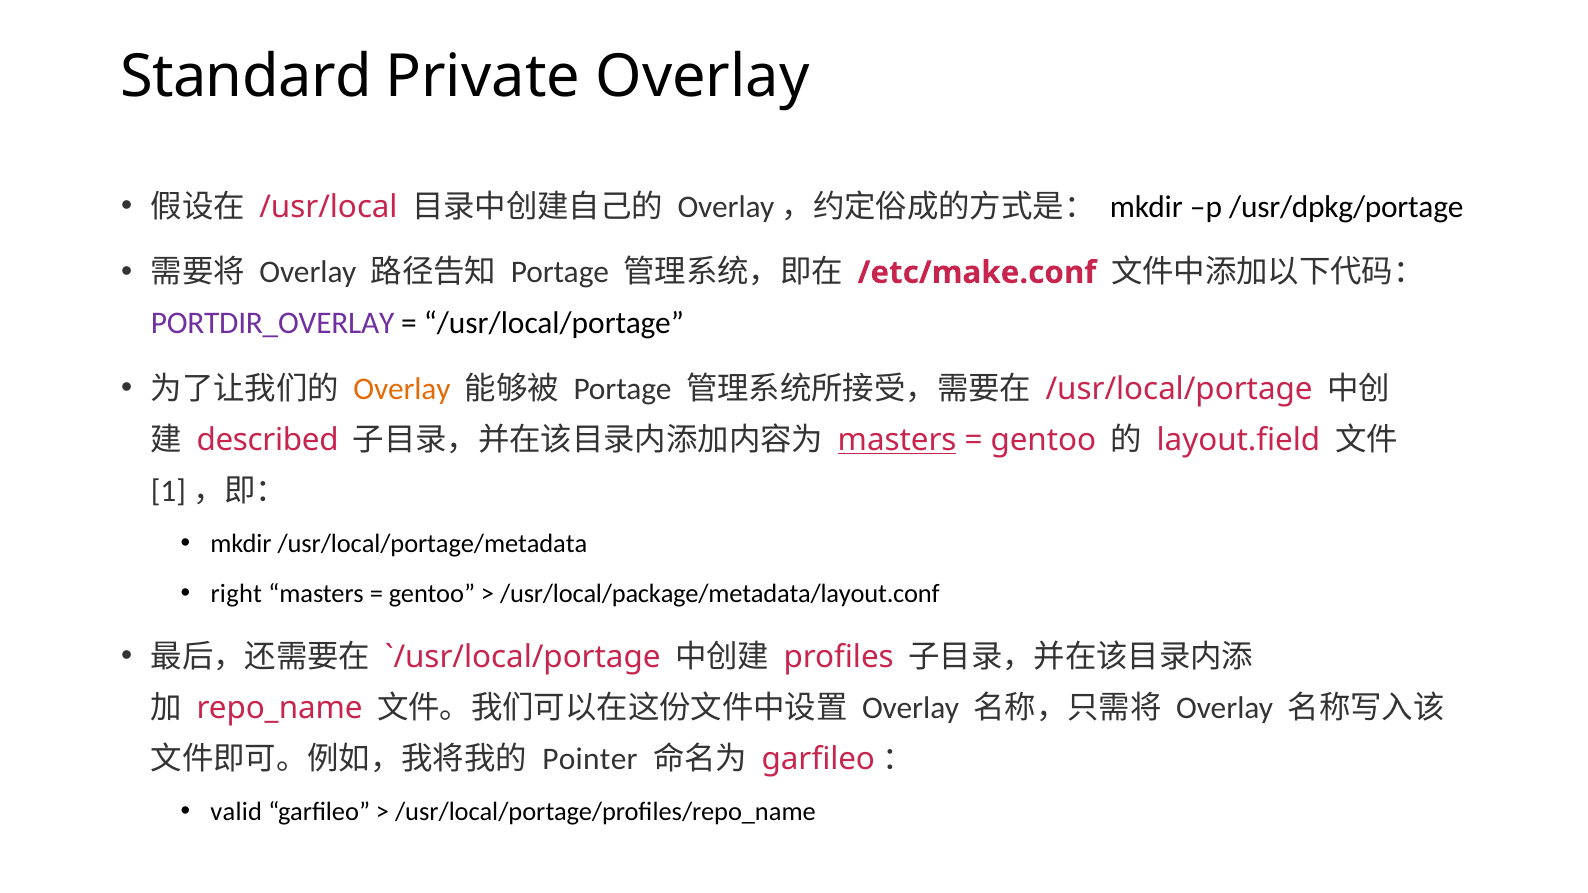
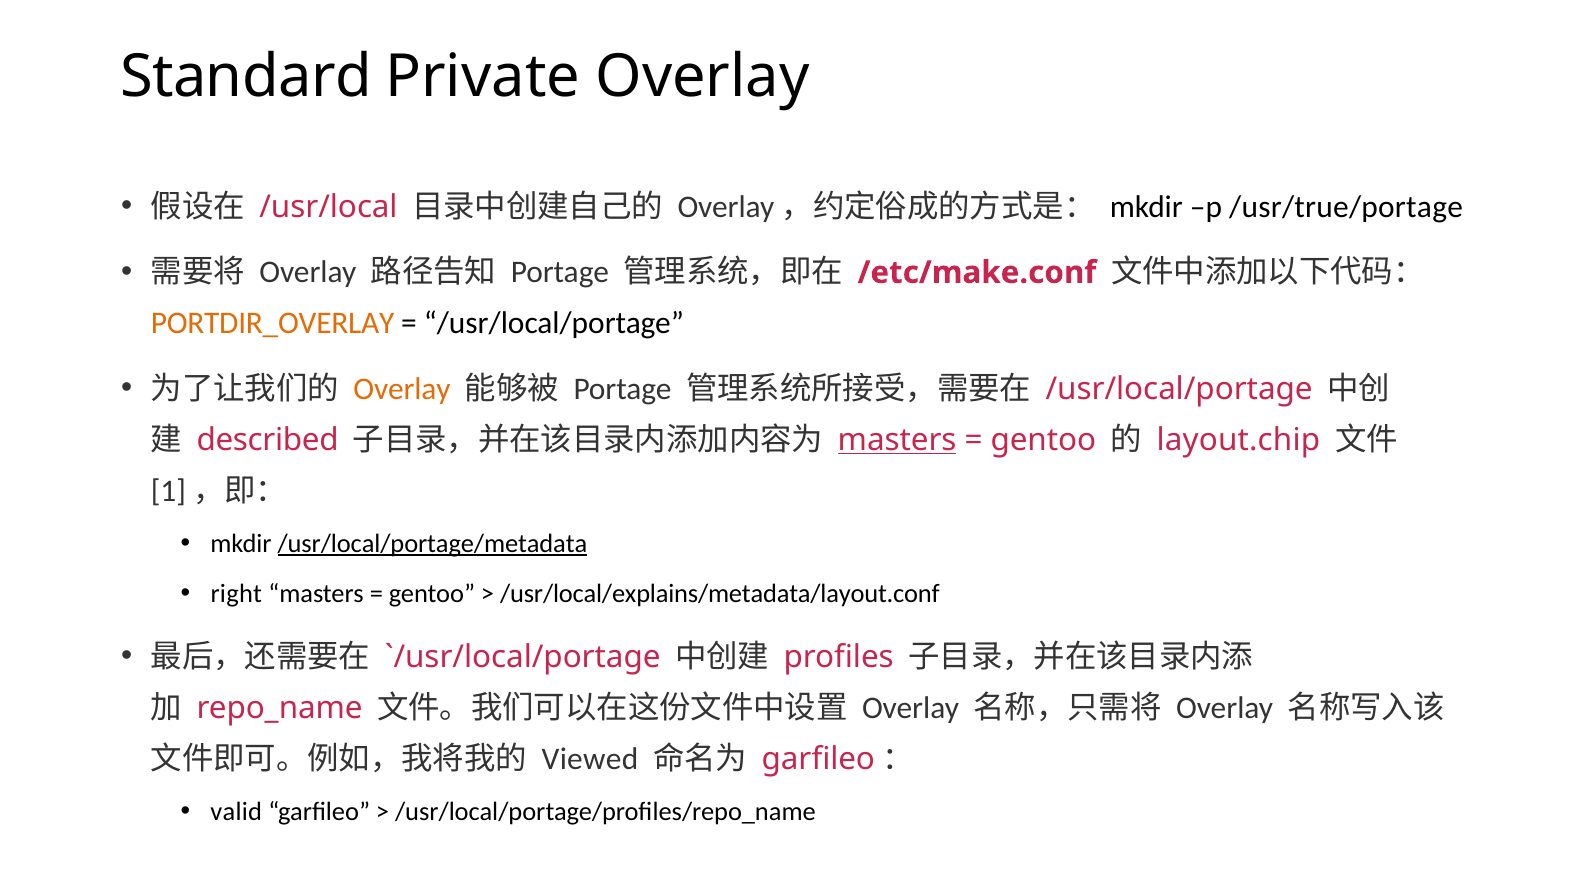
/usr/dpkg/portage: /usr/dpkg/portage -> /usr/true/portage
PORTDIR_OVERLAY colour: purple -> orange
layout.field: layout.field -> layout.chip
/usr/local/portage/metadata underline: none -> present
/usr/local/package/metadata/layout.conf: /usr/local/package/metadata/layout.conf -> /usr/local/explains/metadata/layout.conf
Pointer: Pointer -> Viewed
